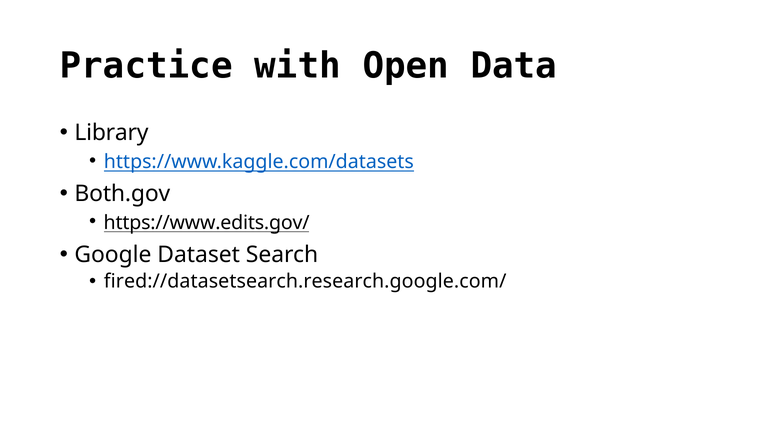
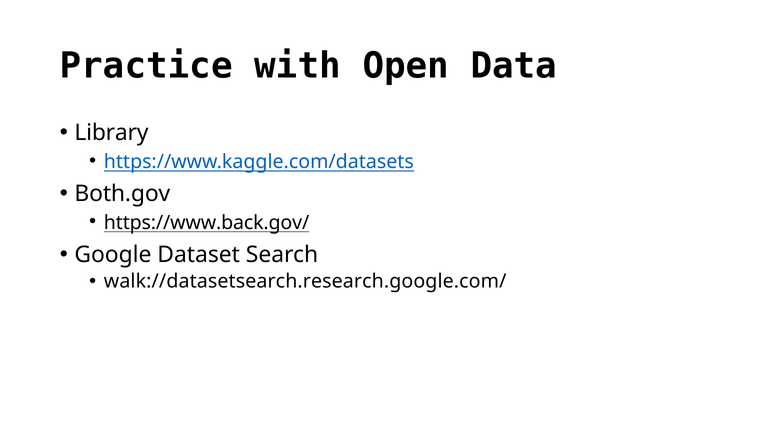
https://www.edits.gov/: https://www.edits.gov/ -> https://www.back.gov/
fired://datasetsearch.research.google.com/: fired://datasetsearch.research.google.com/ -> walk://datasetsearch.research.google.com/
